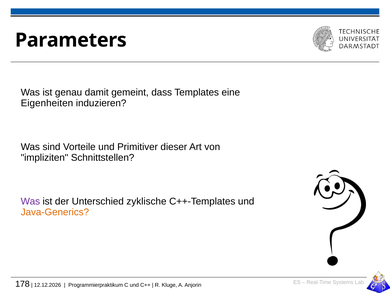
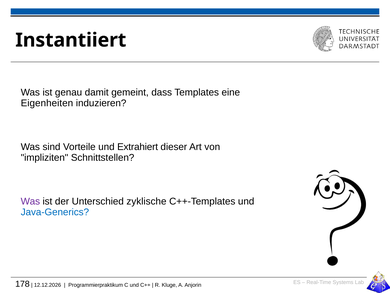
Parameters: Parameters -> Instantiiert
Primitiver: Primitiver -> Extrahiert
Java-Generics colour: orange -> blue
